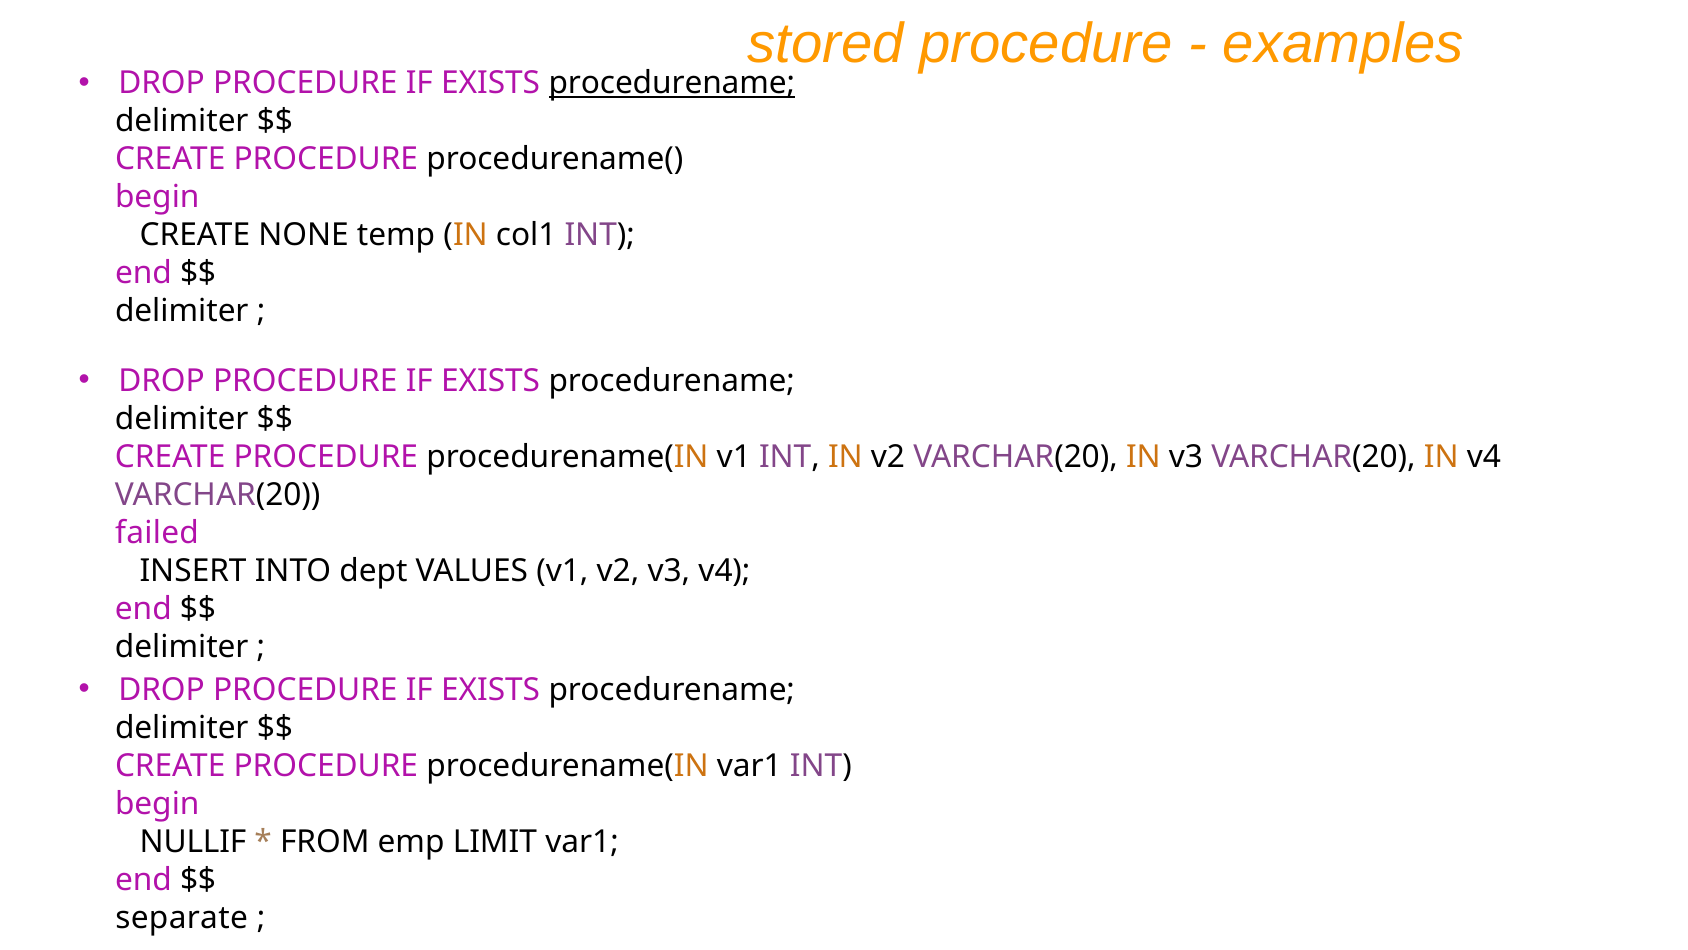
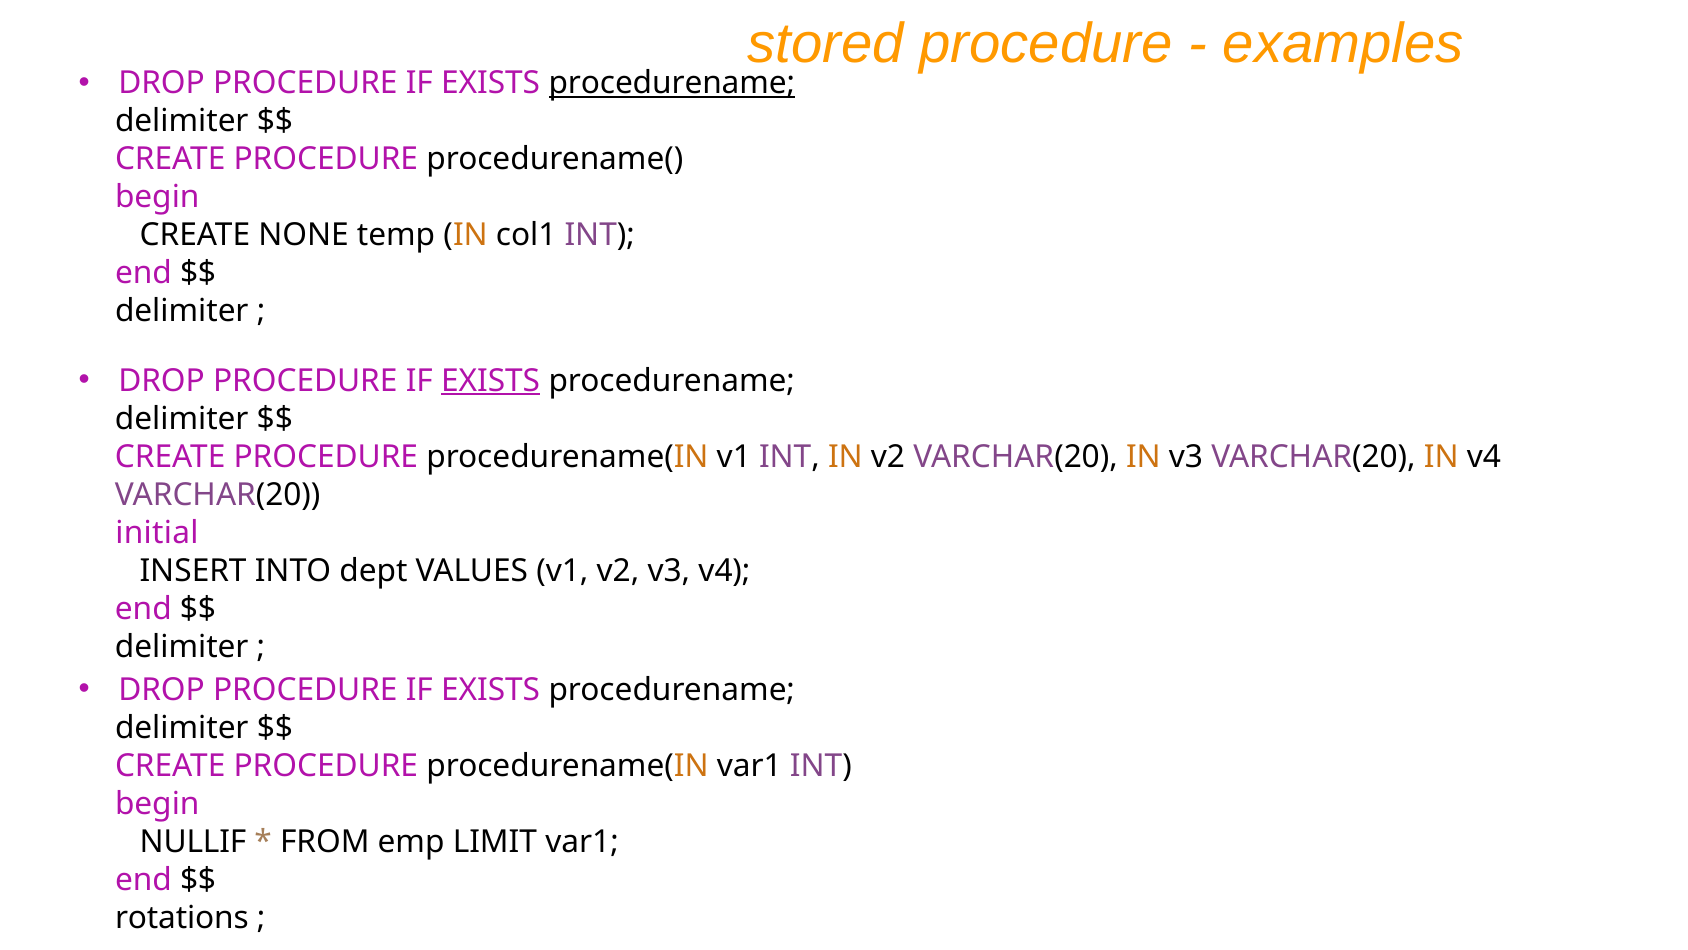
EXISTS at (491, 380) underline: none -> present
failed: failed -> initial
separate: separate -> rotations
